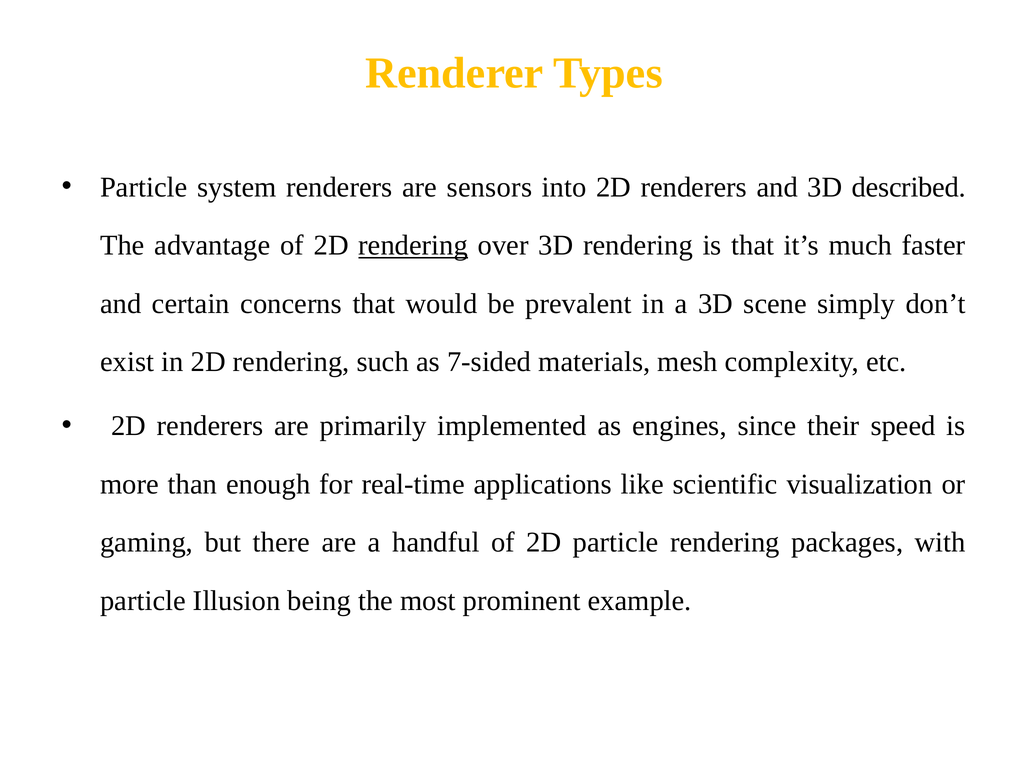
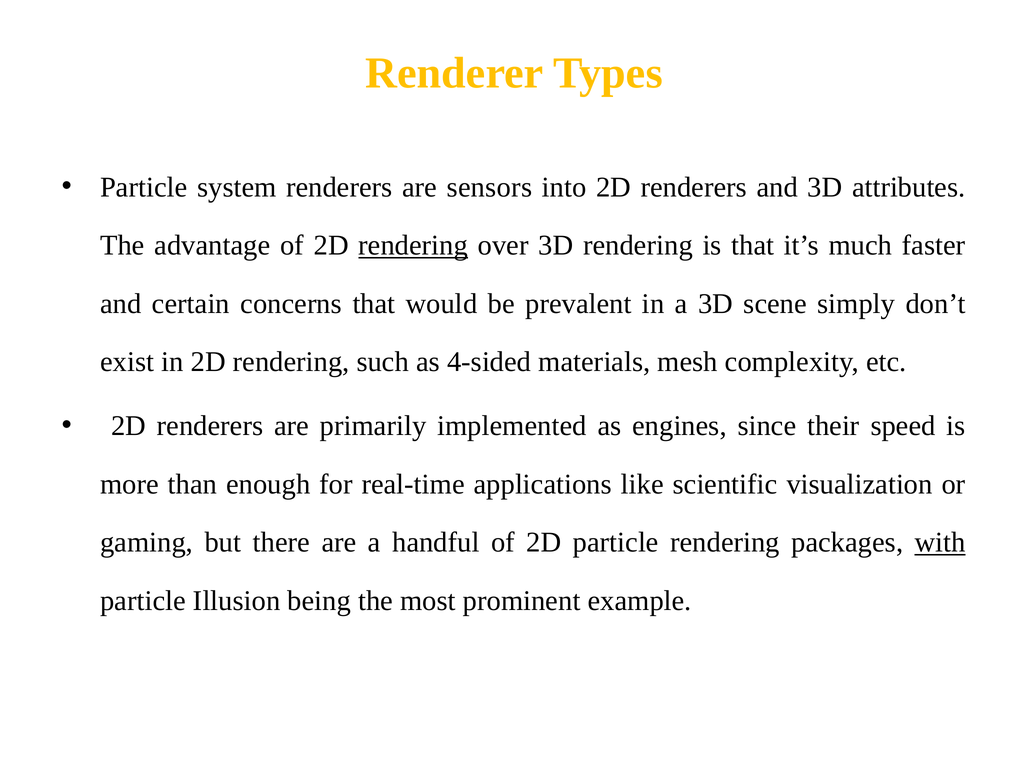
described: described -> attributes
7-sided: 7-sided -> 4-sided
with underline: none -> present
